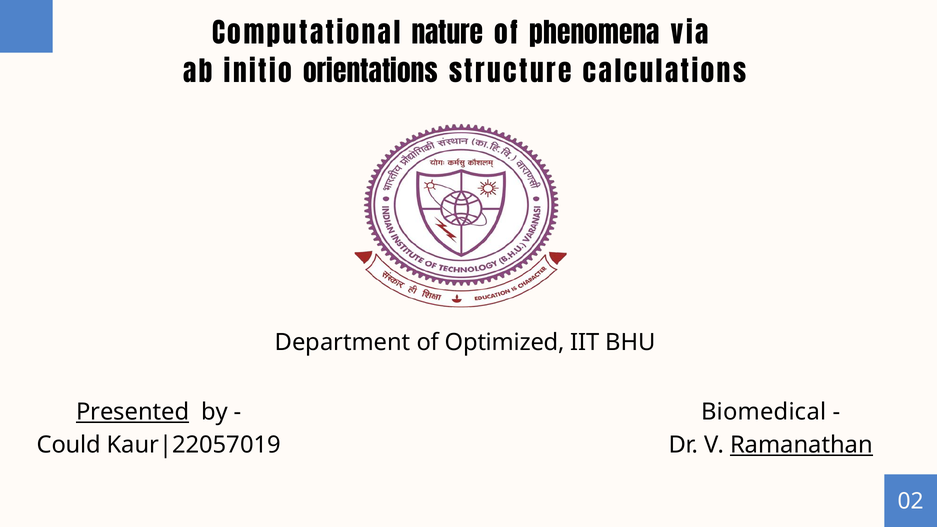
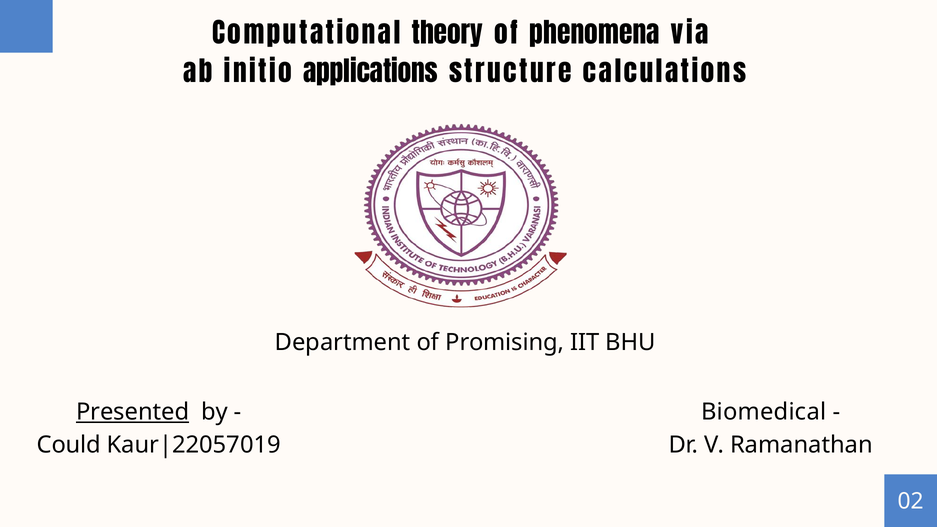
nature: nature -> theory
orientations: orientations -> applications
Optimized: Optimized -> Promising
Ramanathan underline: present -> none
